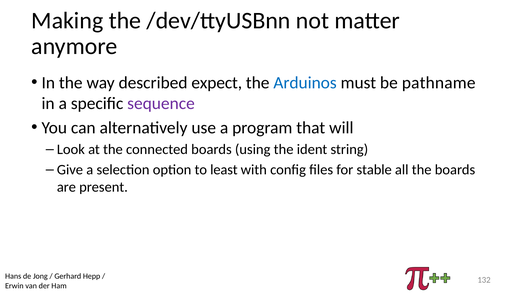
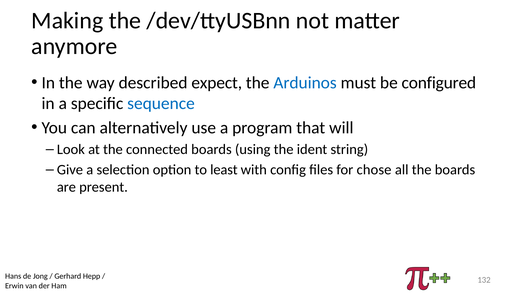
pathname: pathname -> configured
sequence colour: purple -> blue
stable: stable -> chose
